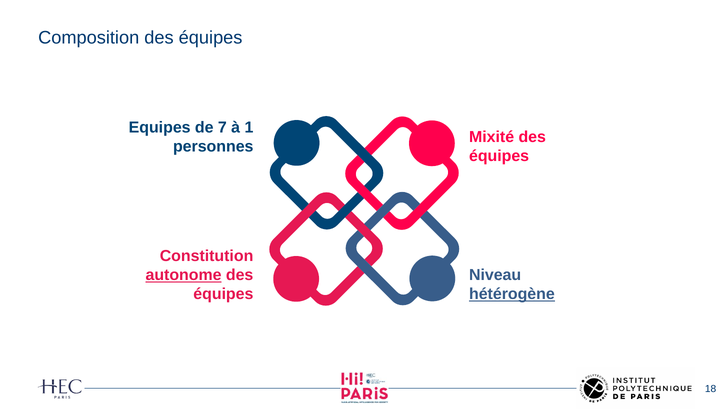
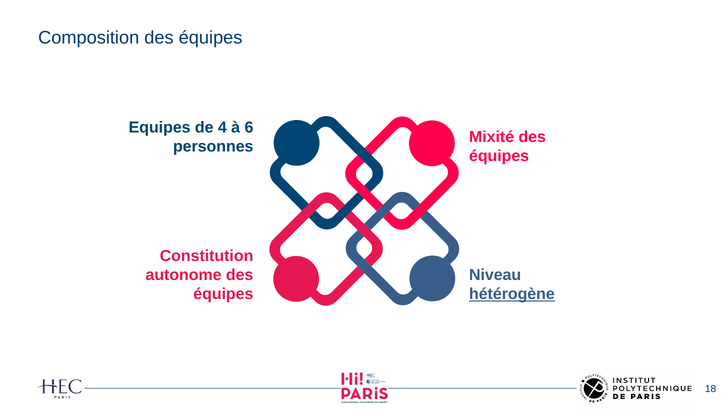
7: 7 -> 4
1: 1 -> 6
autonome underline: present -> none
